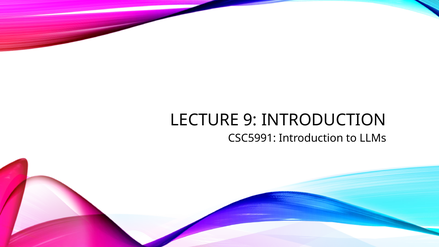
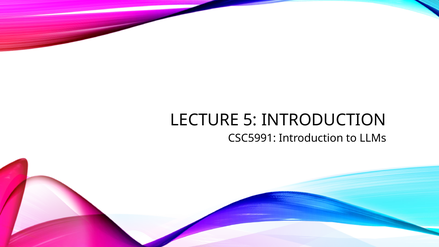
9: 9 -> 5
